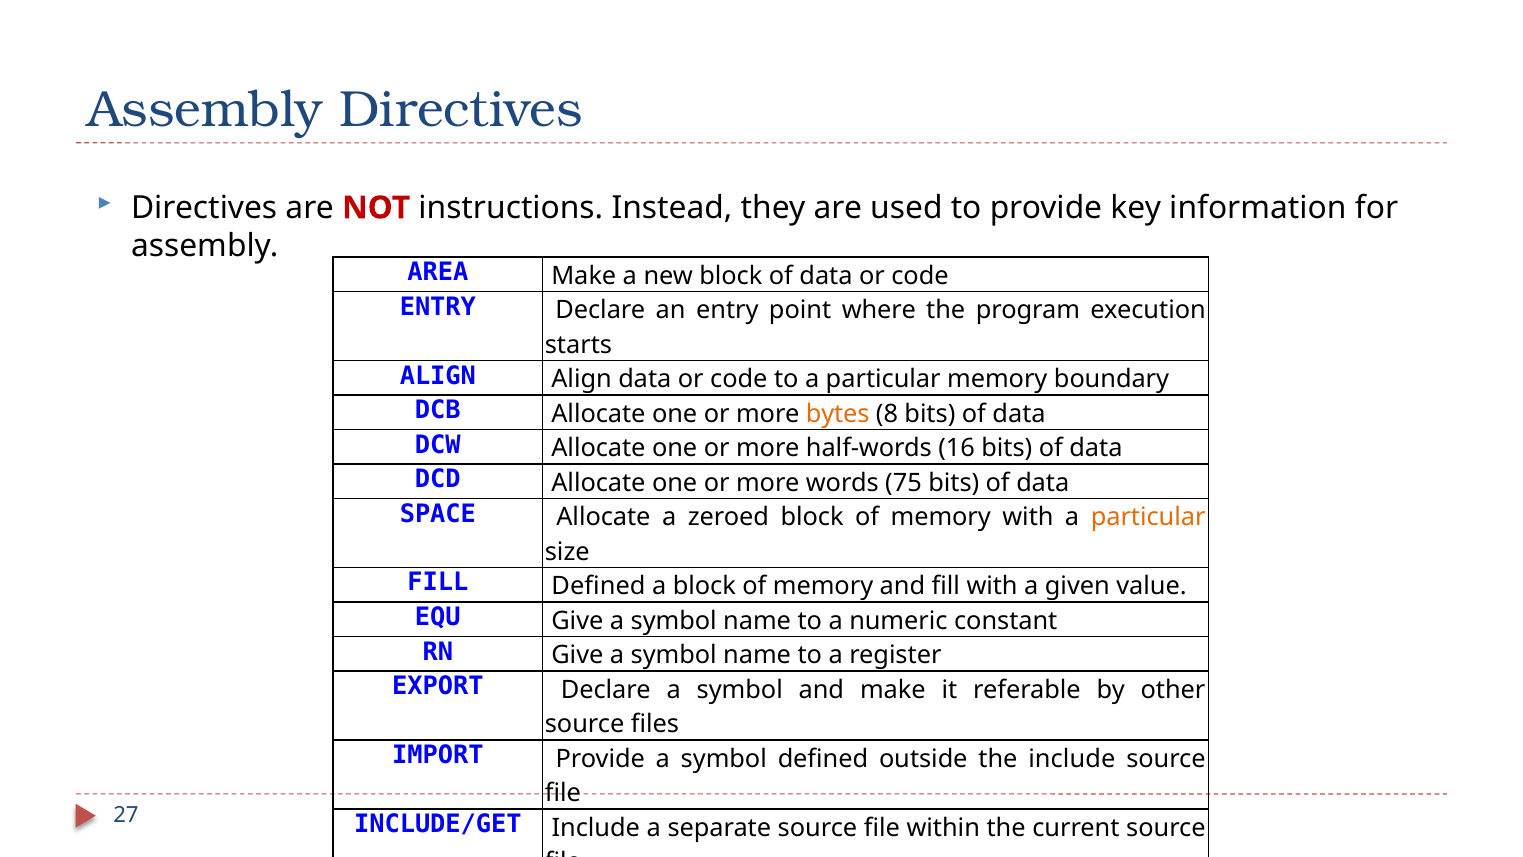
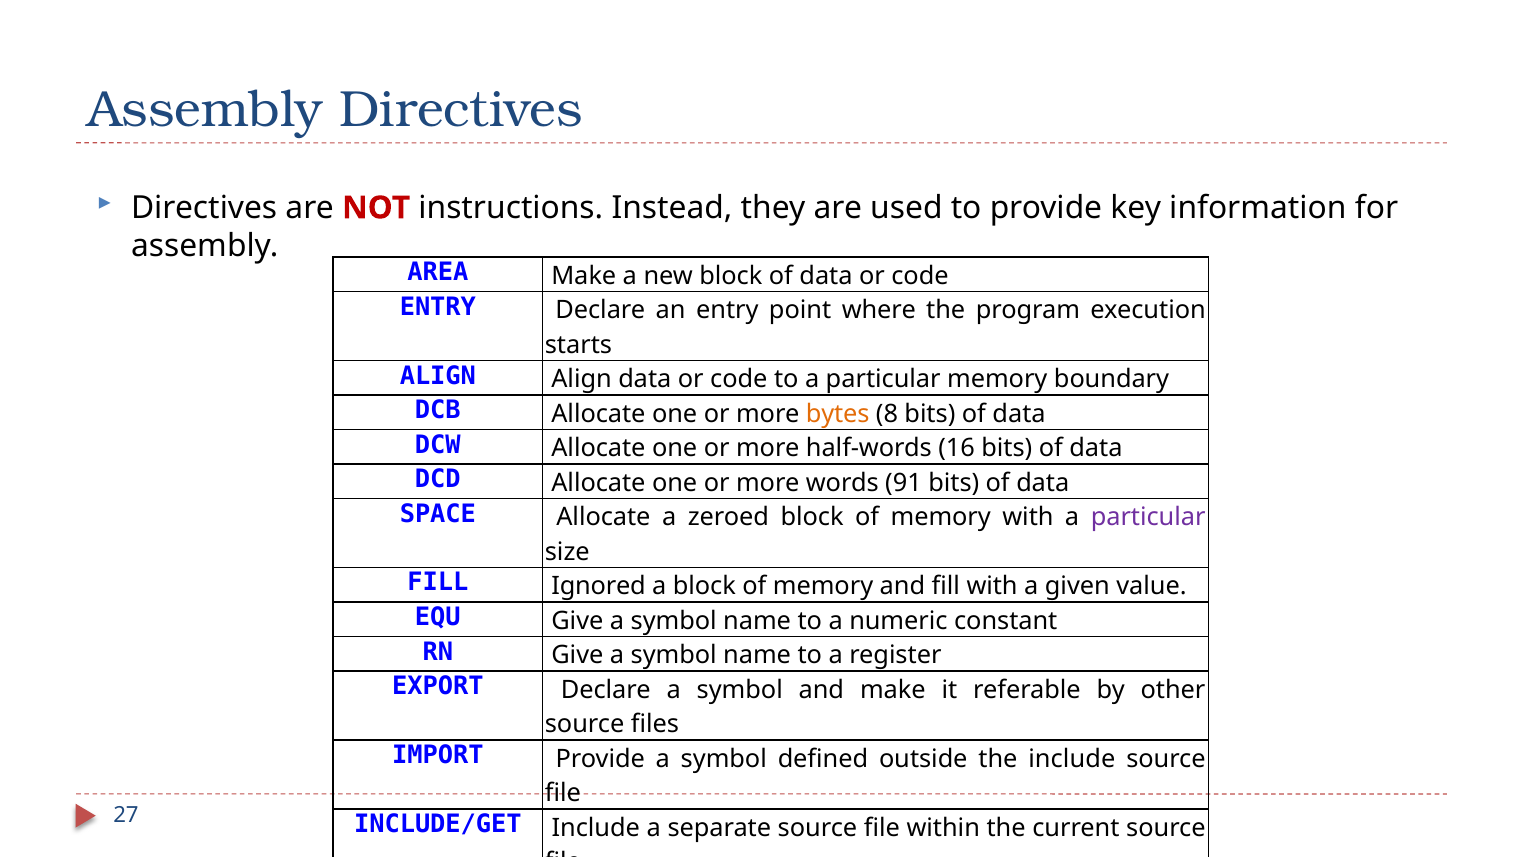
75: 75 -> 91
particular at (1148, 517) colour: orange -> purple
FILL Defined: Defined -> Ignored
